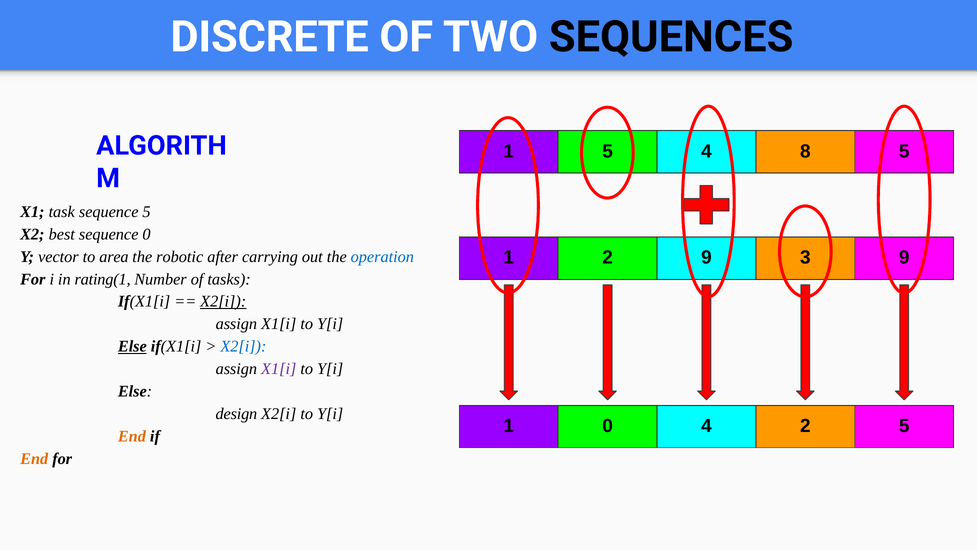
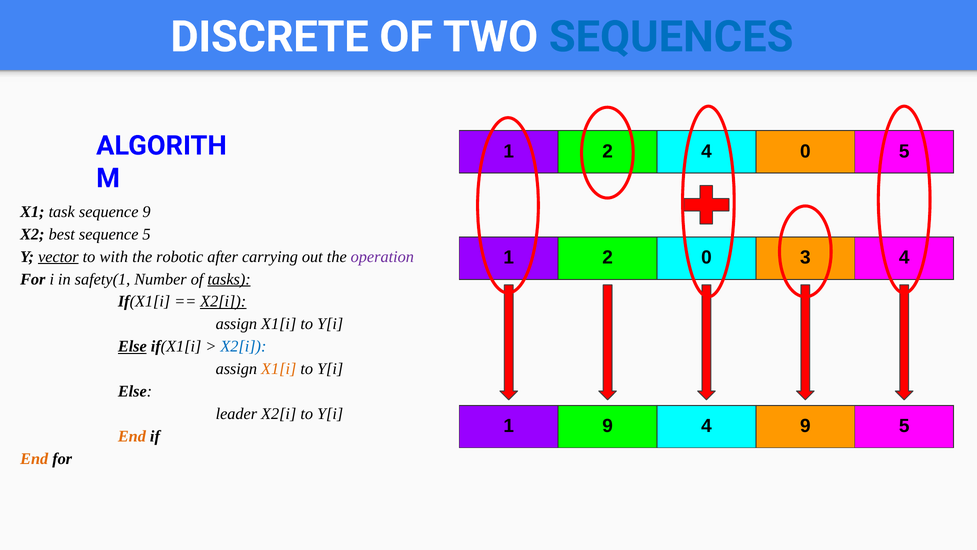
SEQUENCES colour: black -> blue
5 at (608, 151): 5 -> 2
4 8: 8 -> 0
sequence 5: 5 -> 9
sequence 0: 0 -> 5
2 9: 9 -> 0
3 9: 9 -> 4
vector underline: none -> present
area: area -> with
operation colour: blue -> purple
rating(1: rating(1 -> safety(1
tasks underline: none -> present
X1[i at (279, 369) colour: purple -> orange
design: design -> leader
1 0: 0 -> 9
4 2: 2 -> 9
